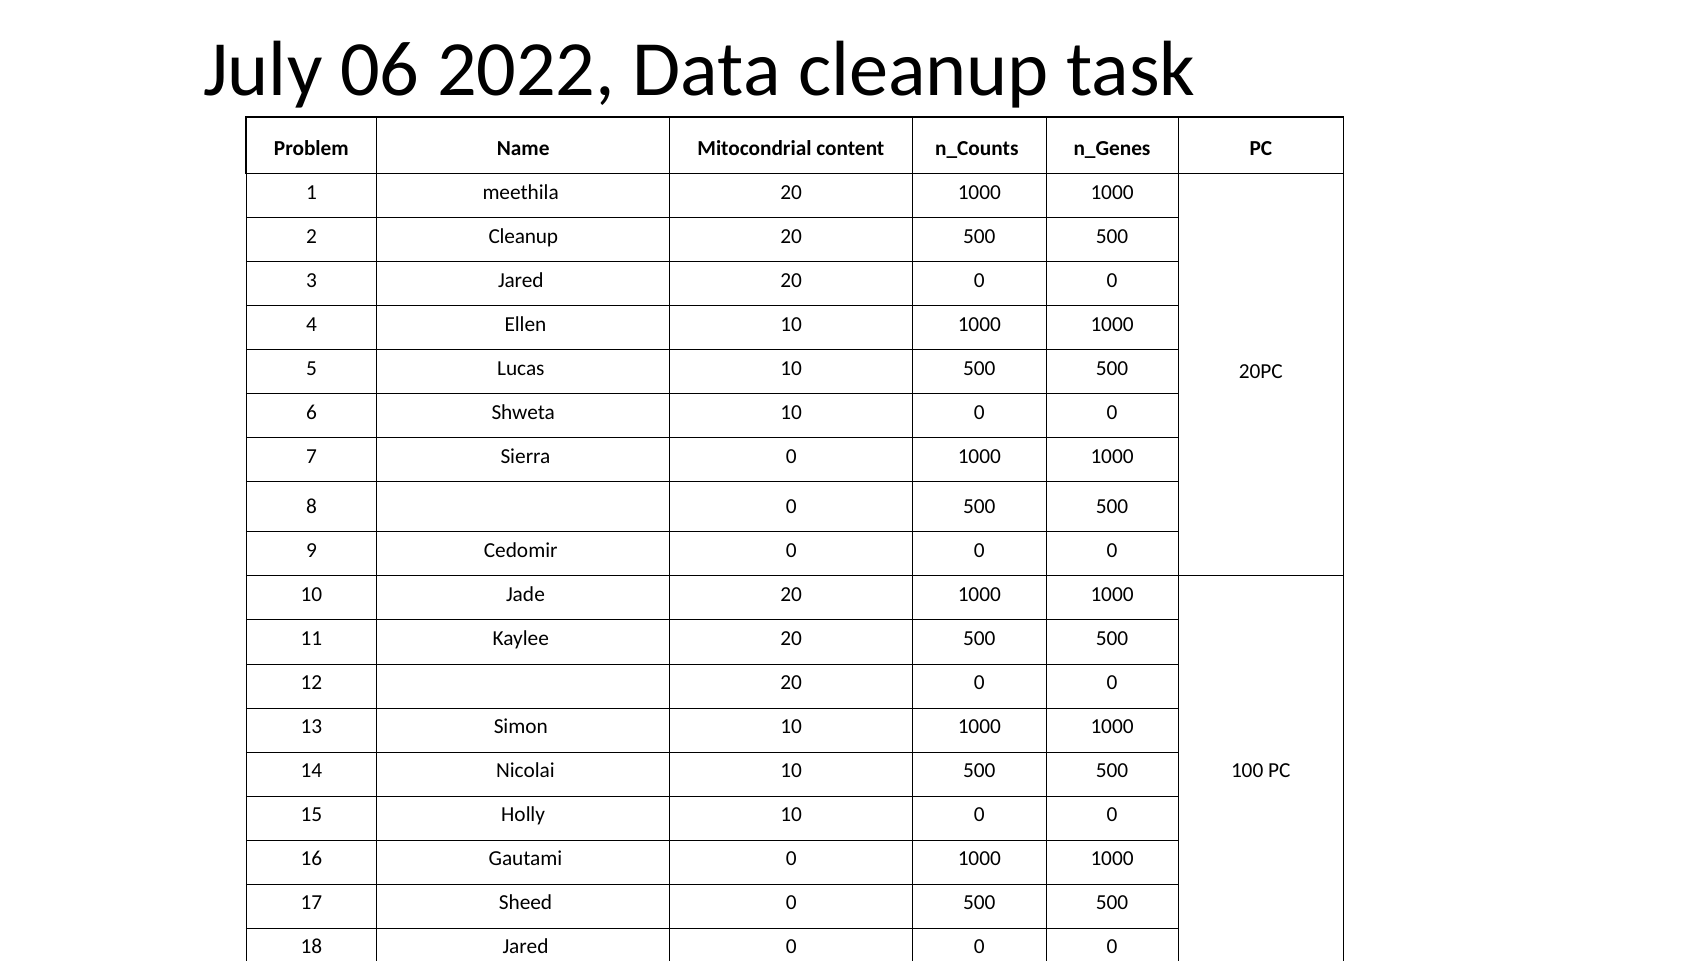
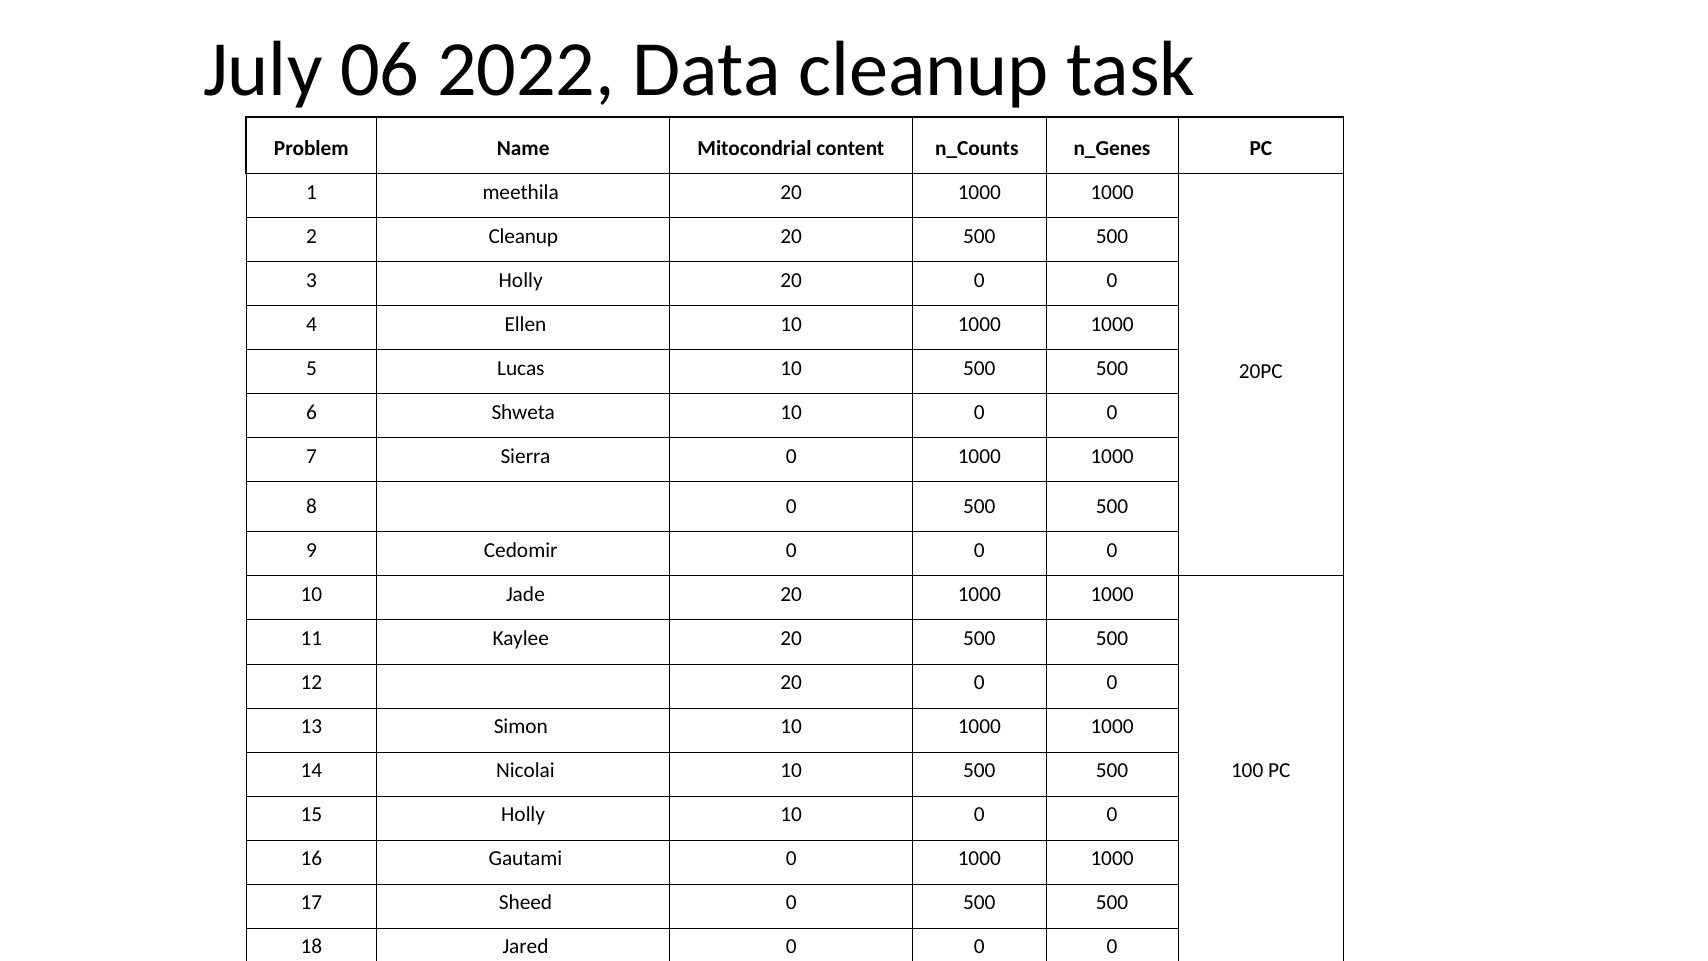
3 Jared: Jared -> Holly
